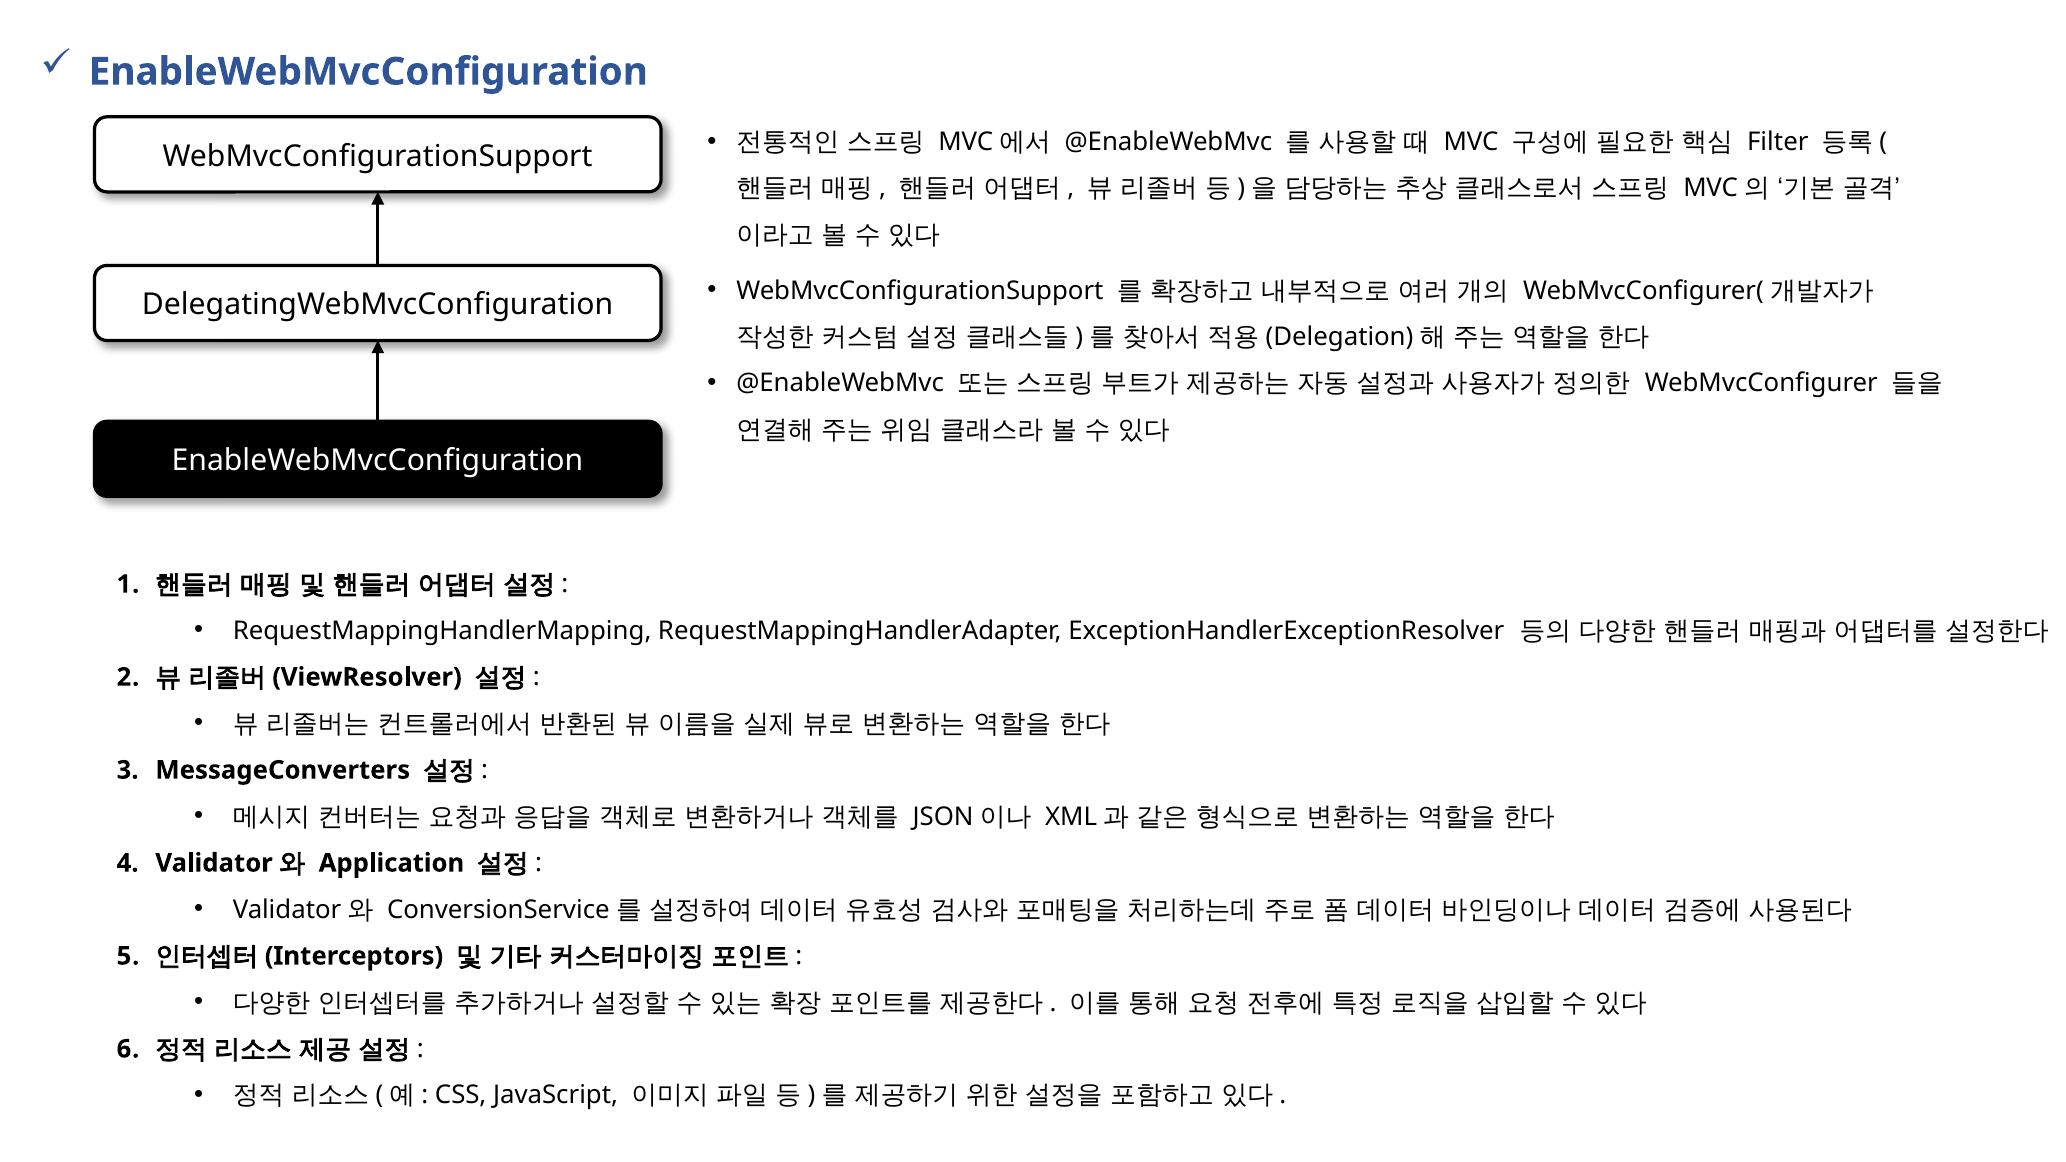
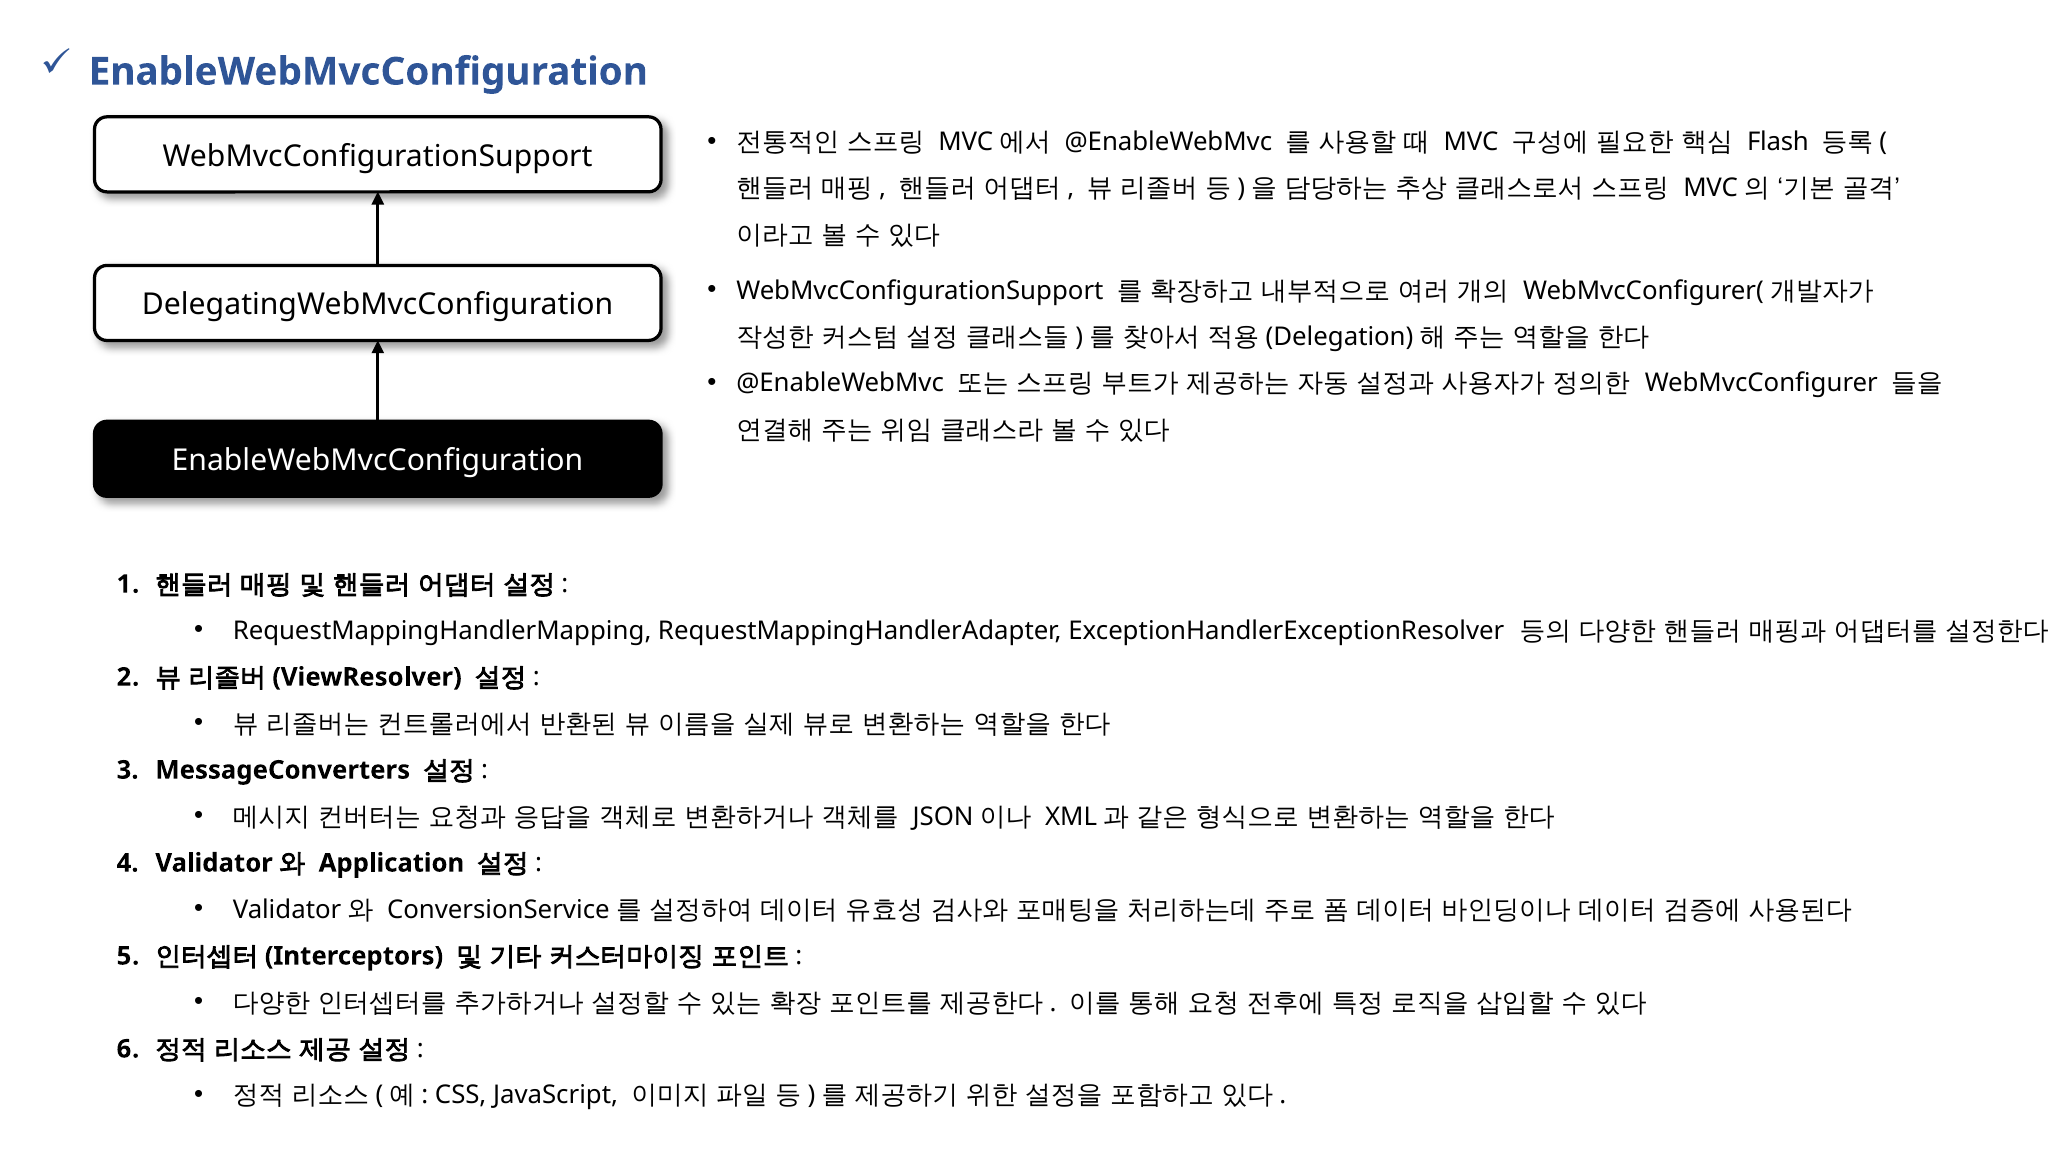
Filter: Filter -> Flash
